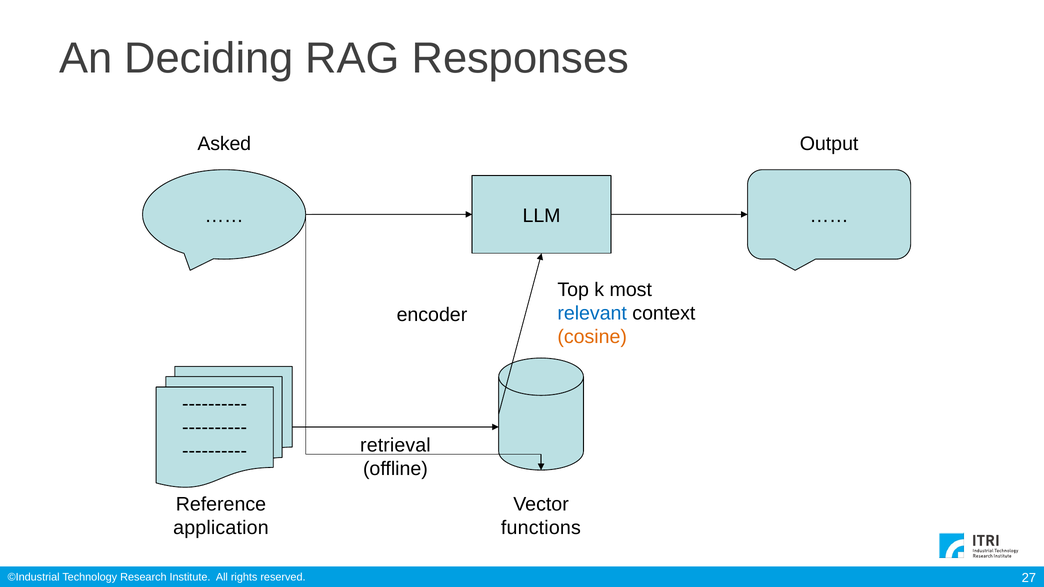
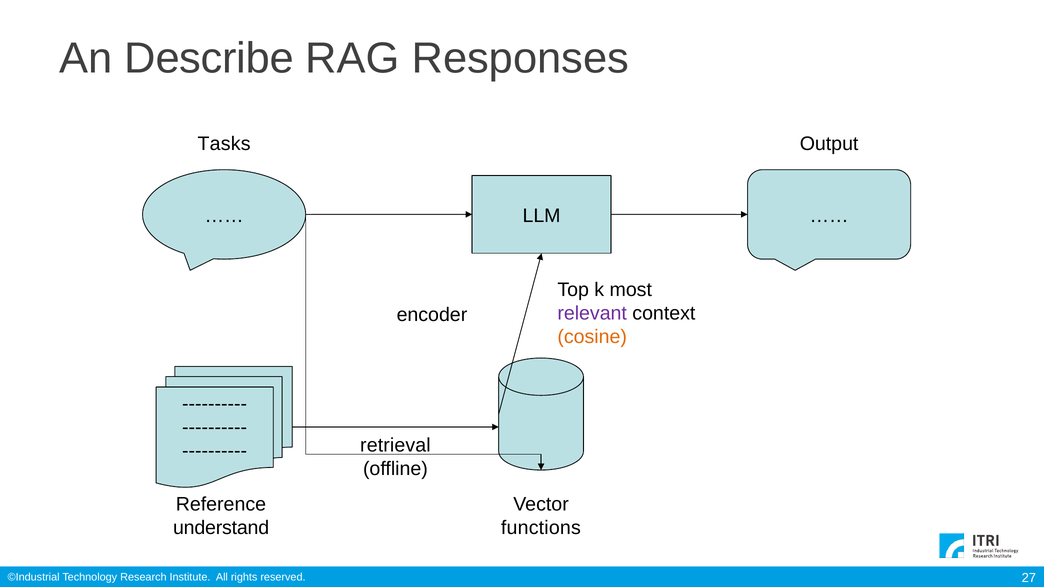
Deciding: Deciding -> Describe
Asked: Asked -> Tasks
relevant colour: blue -> purple
application: application -> understand
